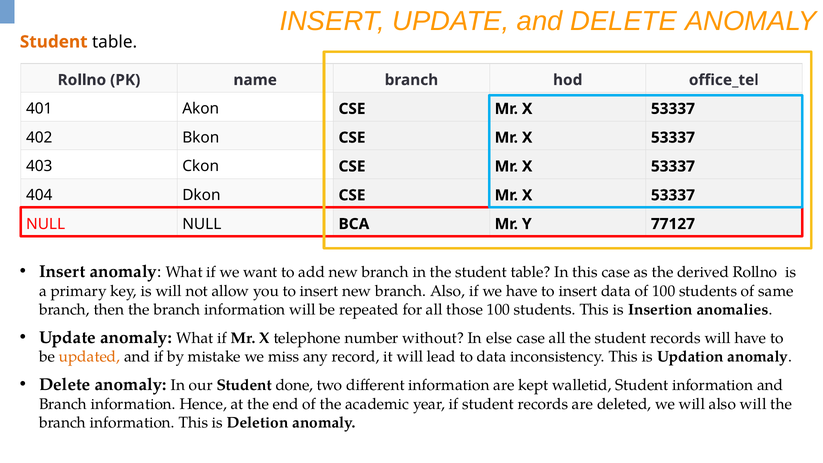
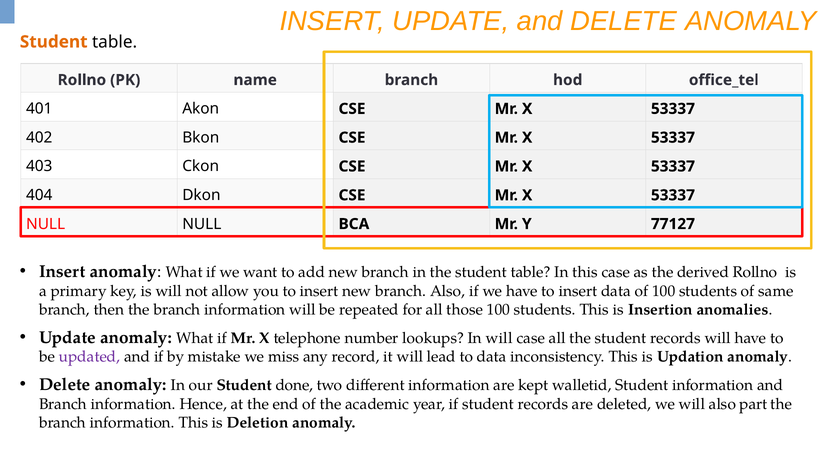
without: without -> lookups
In else: else -> will
updated colour: orange -> purple
also will: will -> part
